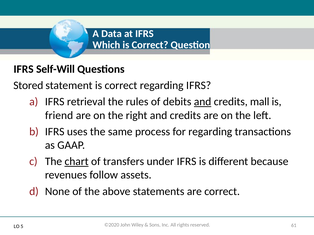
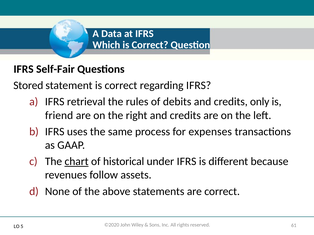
Self-Will: Self-Will -> Self-Fair
and at (203, 102) underline: present -> none
mall: mall -> only
for regarding: regarding -> expenses
transfers: transfers -> historical
